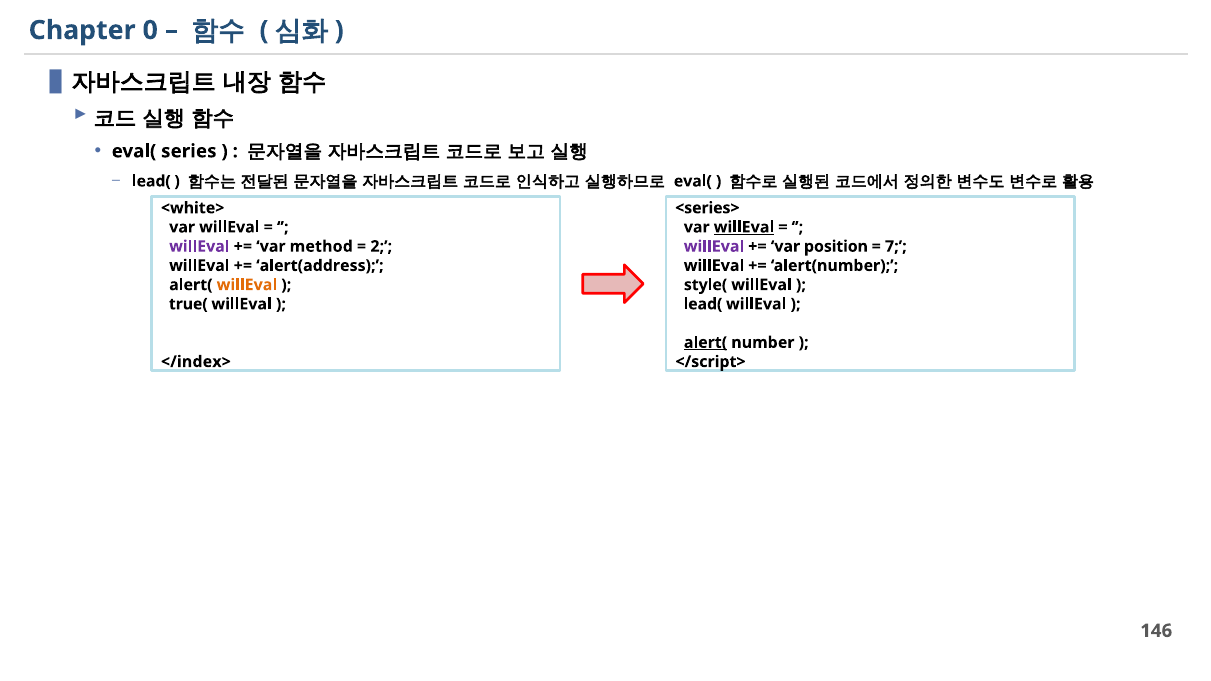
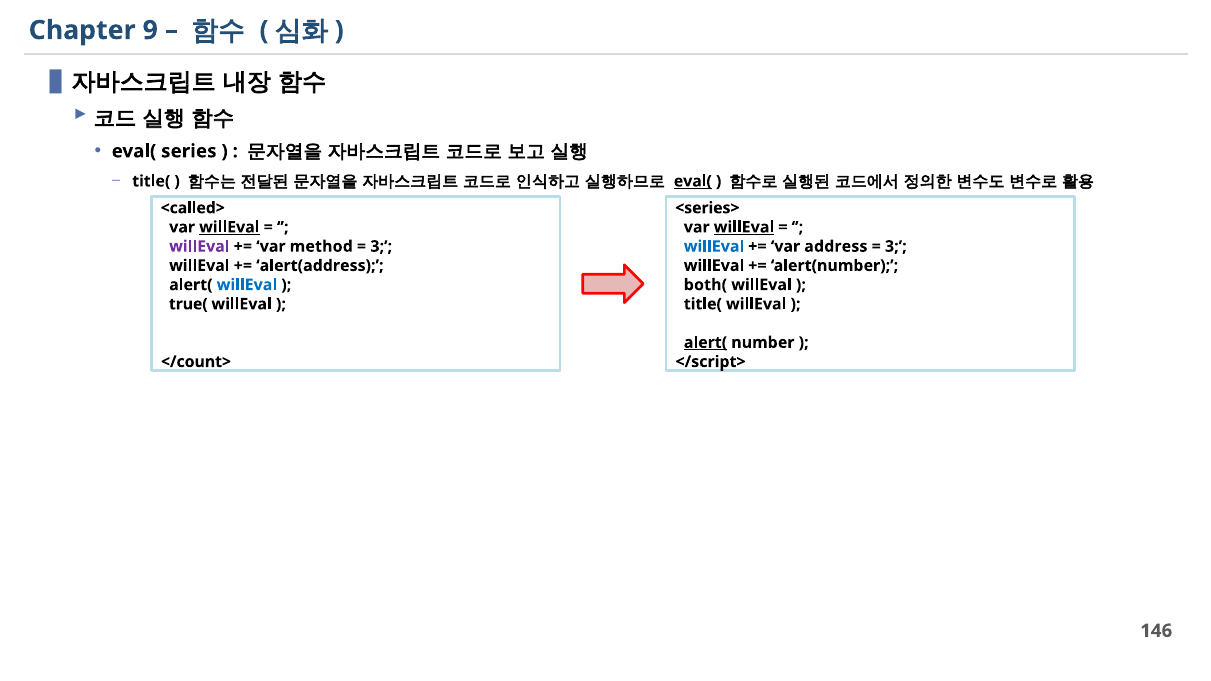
0: 0 -> 9
lead( at (151, 181): lead( -> title(
eval( at (693, 181) underline: none -> present
<white>: <white> -> <called>
willEval at (229, 227) underline: none -> present
2 at (381, 246): 2 -> 3
willEval at (714, 246) colour: purple -> blue
position: position -> address
7 at (896, 246): 7 -> 3
willEval at (247, 285) colour: orange -> blue
style(: style( -> both(
lead( at (703, 304): lead( -> title(
</index>: </index> -> </count>
